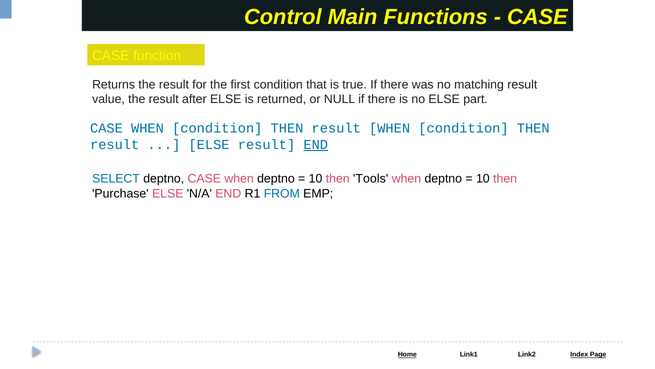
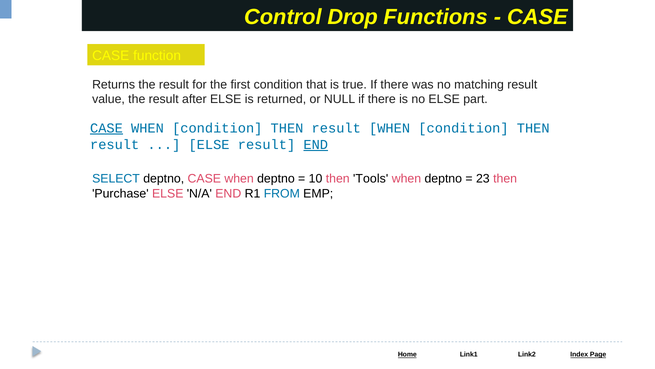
Main: Main -> Drop
CASE at (106, 128) underline: none -> present
10 at (483, 178): 10 -> 23
